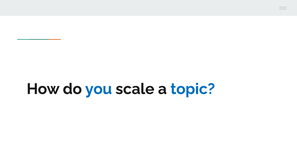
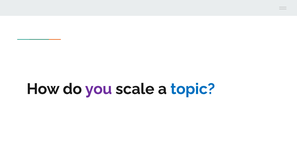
you colour: blue -> purple
